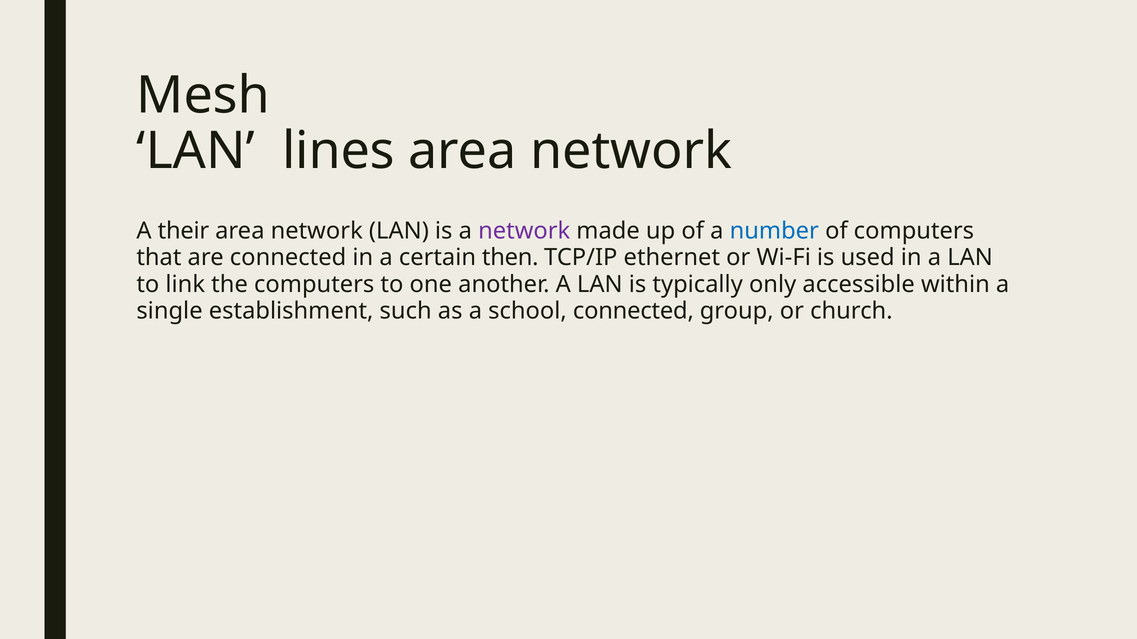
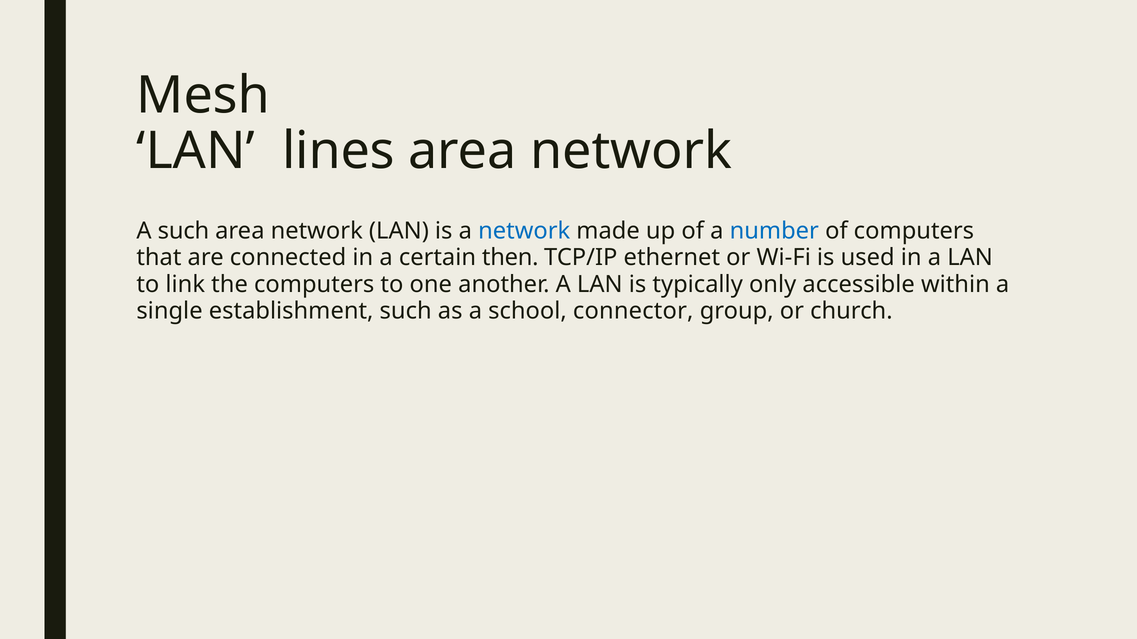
A their: their -> such
network at (524, 231) colour: purple -> blue
school connected: connected -> connector
